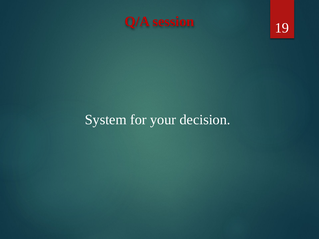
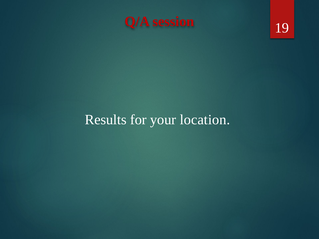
System: System -> Results
decision: decision -> location
